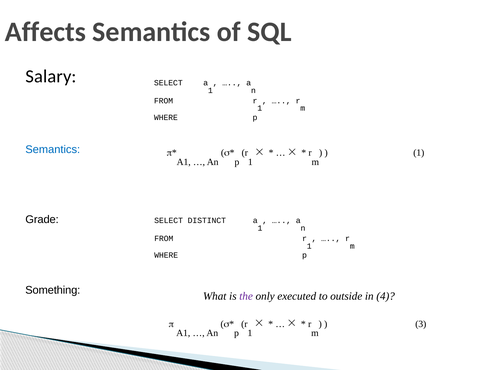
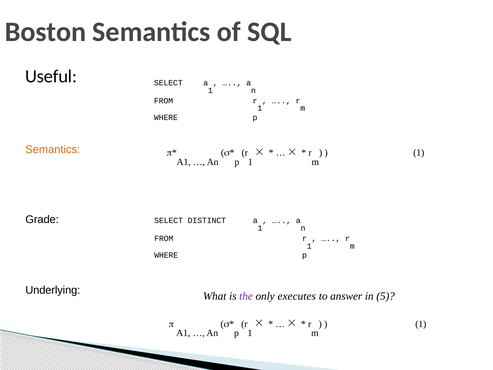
Affects: Affects -> Boston
Salary: Salary -> Useful
Semantics at (53, 149) colour: blue -> orange
Something: Something -> Underlying
executed: executed -> executes
outside: outside -> answer
4: 4 -> 5
3 at (421, 324): 3 -> 1
